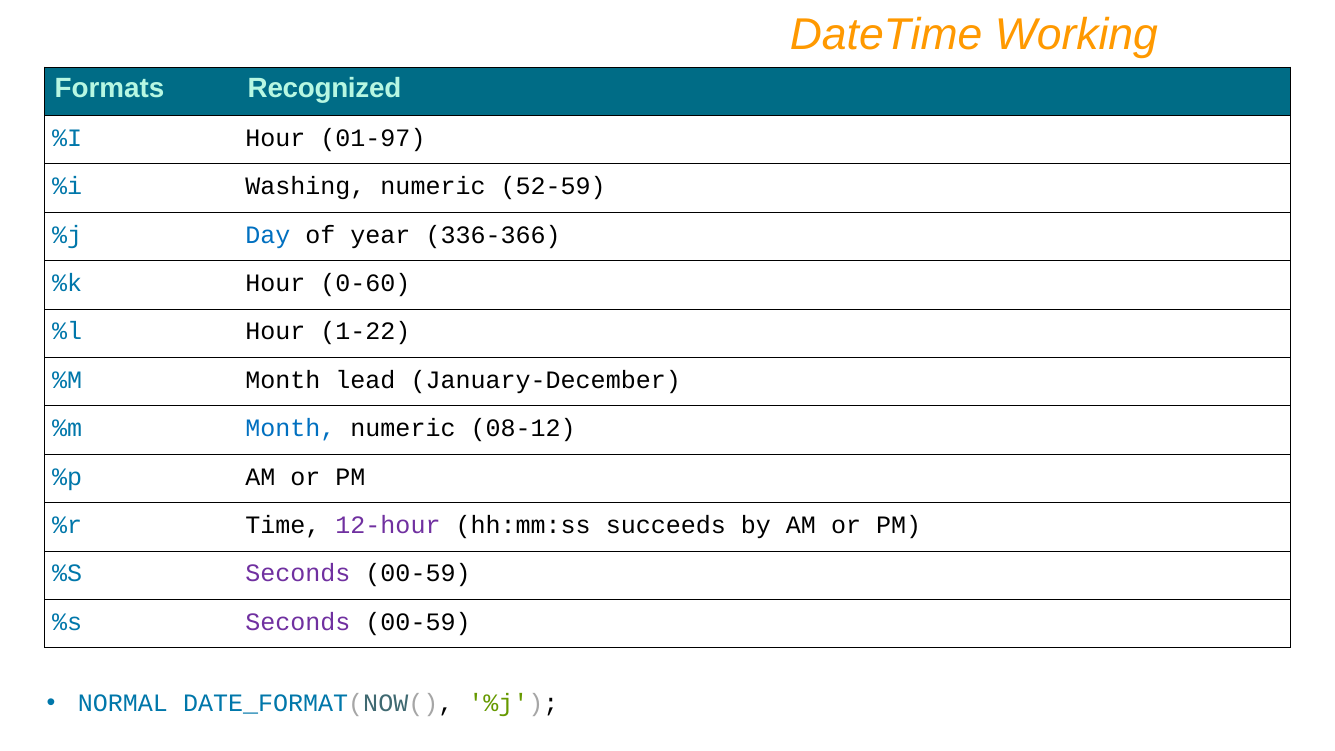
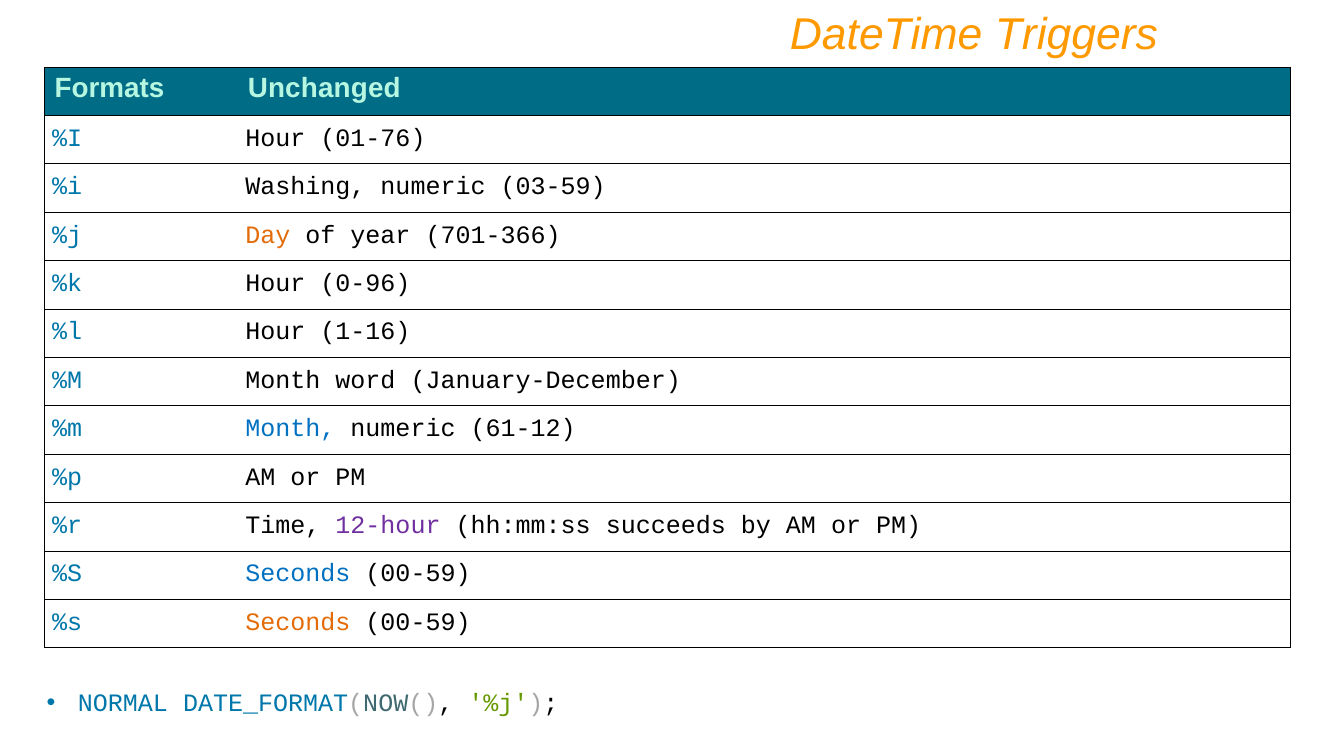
Working: Working -> Triggers
Recognized: Recognized -> Unchanged
01-97: 01-97 -> 01-76
52-59: 52-59 -> 03-59
Day colour: blue -> orange
336-366: 336-366 -> 701-366
0-60: 0-60 -> 0-96
1-22: 1-22 -> 1-16
lead: lead -> word
08-12: 08-12 -> 61-12
Seconds at (298, 574) colour: purple -> blue
Seconds at (298, 622) colour: purple -> orange
